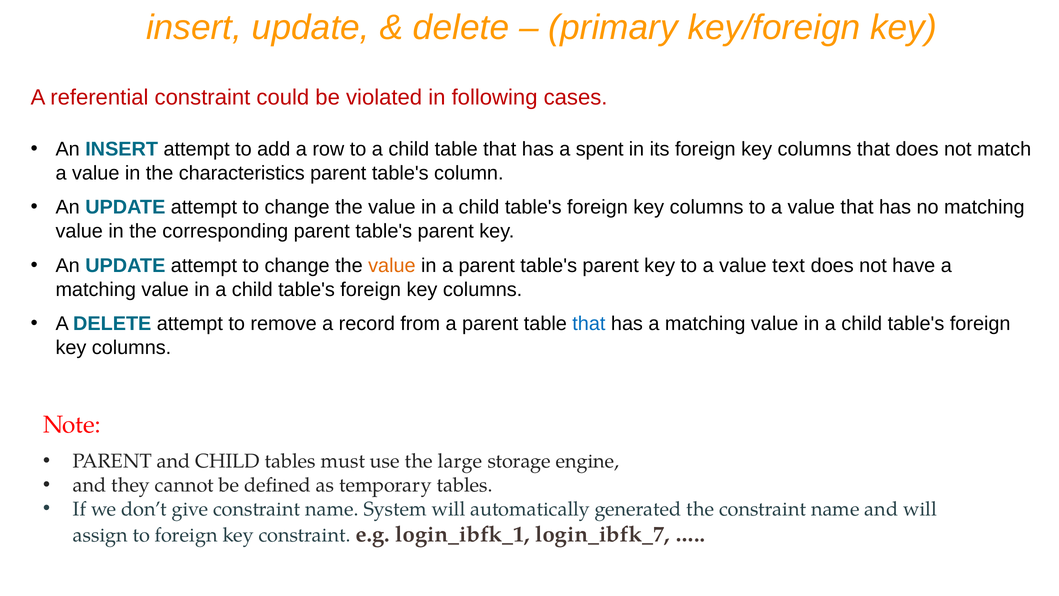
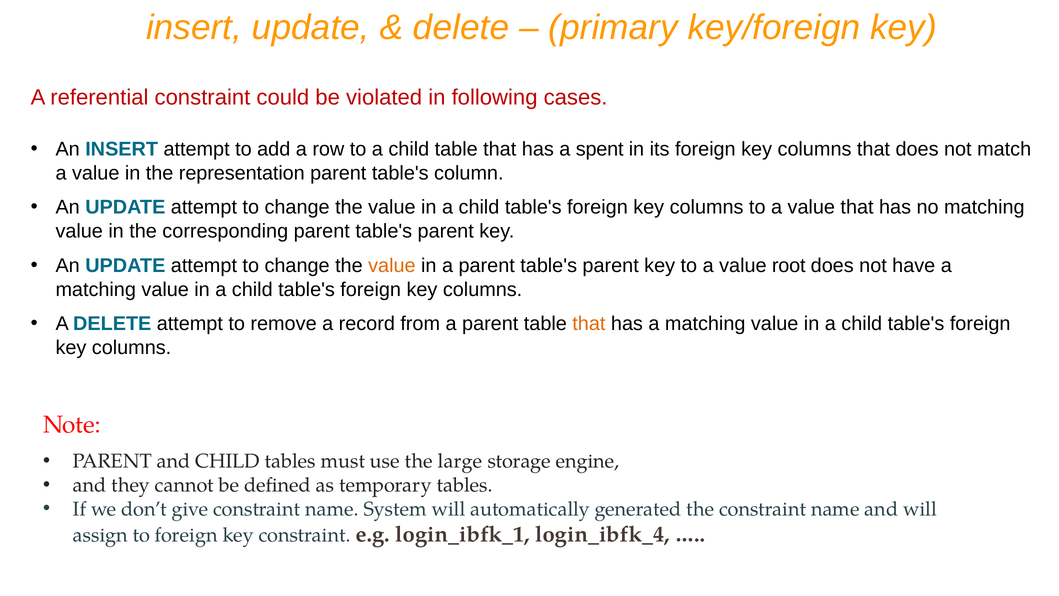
characteristics: characteristics -> representation
text: text -> root
that at (589, 324) colour: blue -> orange
login_ibfk_7: login_ibfk_7 -> login_ibfk_4
